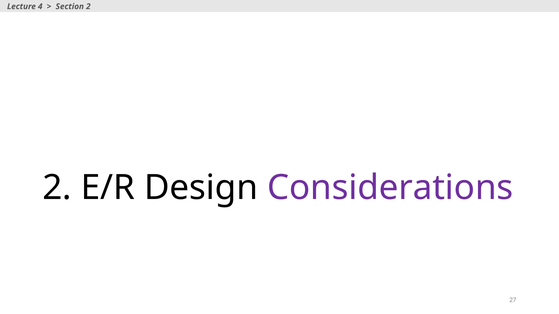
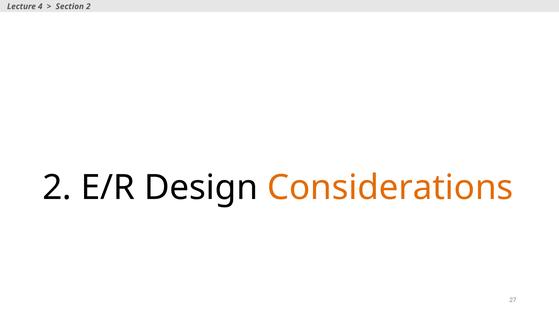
Considerations colour: purple -> orange
